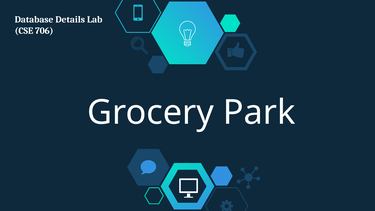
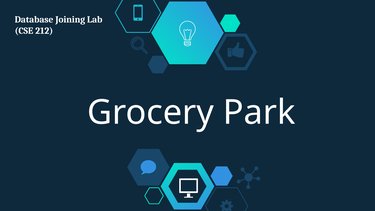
Details: Details -> Joining
706: 706 -> 212
